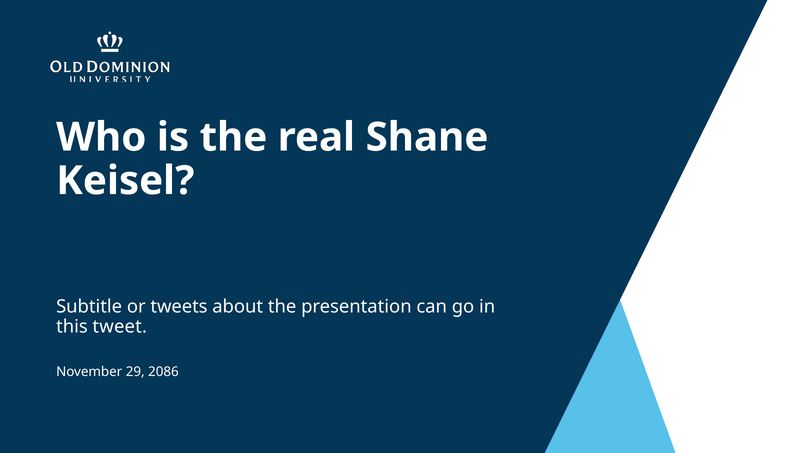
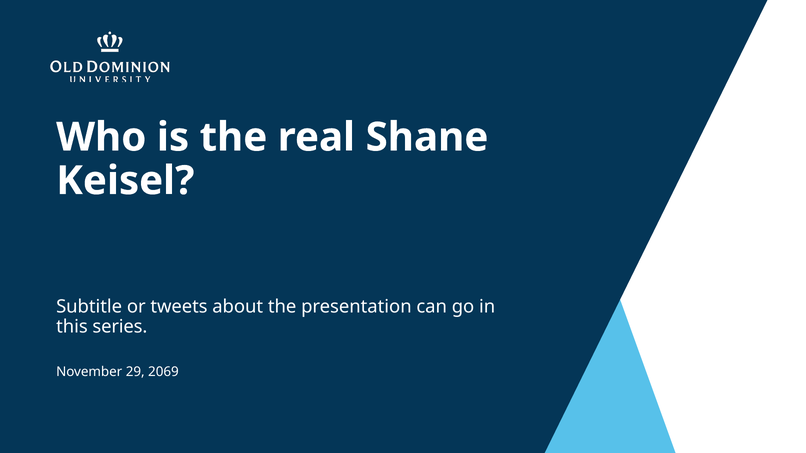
tweet: tweet -> series
2086: 2086 -> 2069
